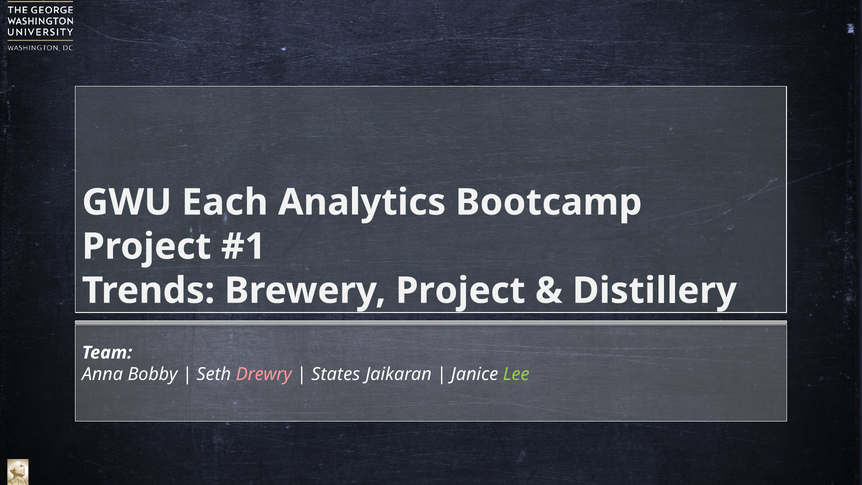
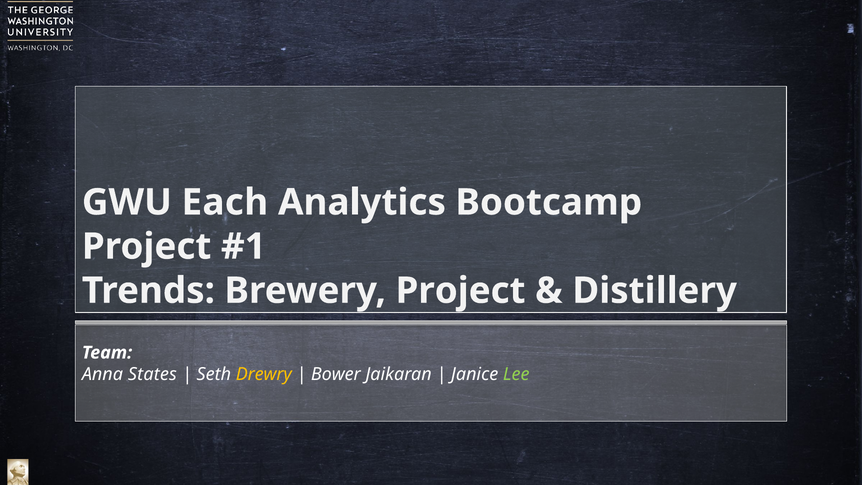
Bobby: Bobby -> States
Drewry colour: pink -> yellow
States: States -> Bower
